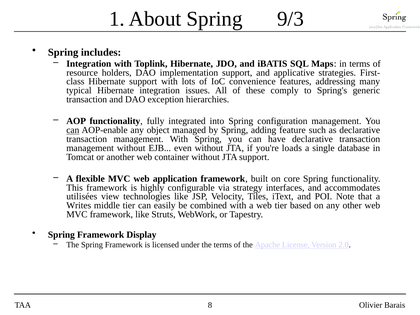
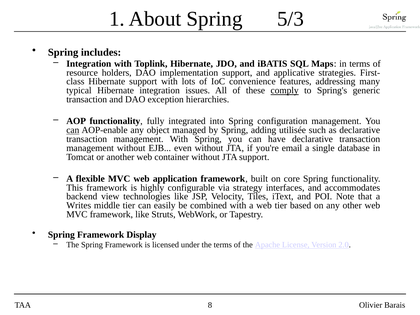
9/3: 9/3 -> 5/3
comply underline: none -> present
feature: feature -> utilisée
loads: loads -> email
utilisées: utilisées -> backend
